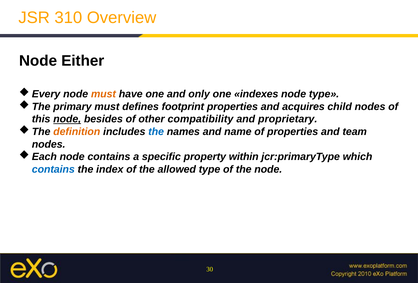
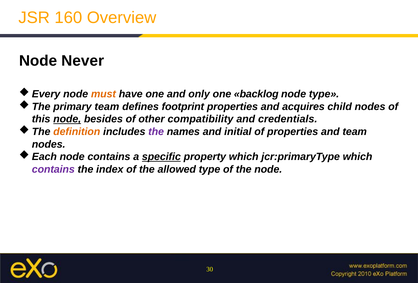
310: 310 -> 160
Either: Either -> Never
indexes: indexes -> backlog
primary must: must -> team
proprietary: proprietary -> credentials
the at (156, 132) colour: blue -> purple
name: name -> initial
specific underline: none -> present
property within: within -> which
contains at (53, 169) colour: blue -> purple
